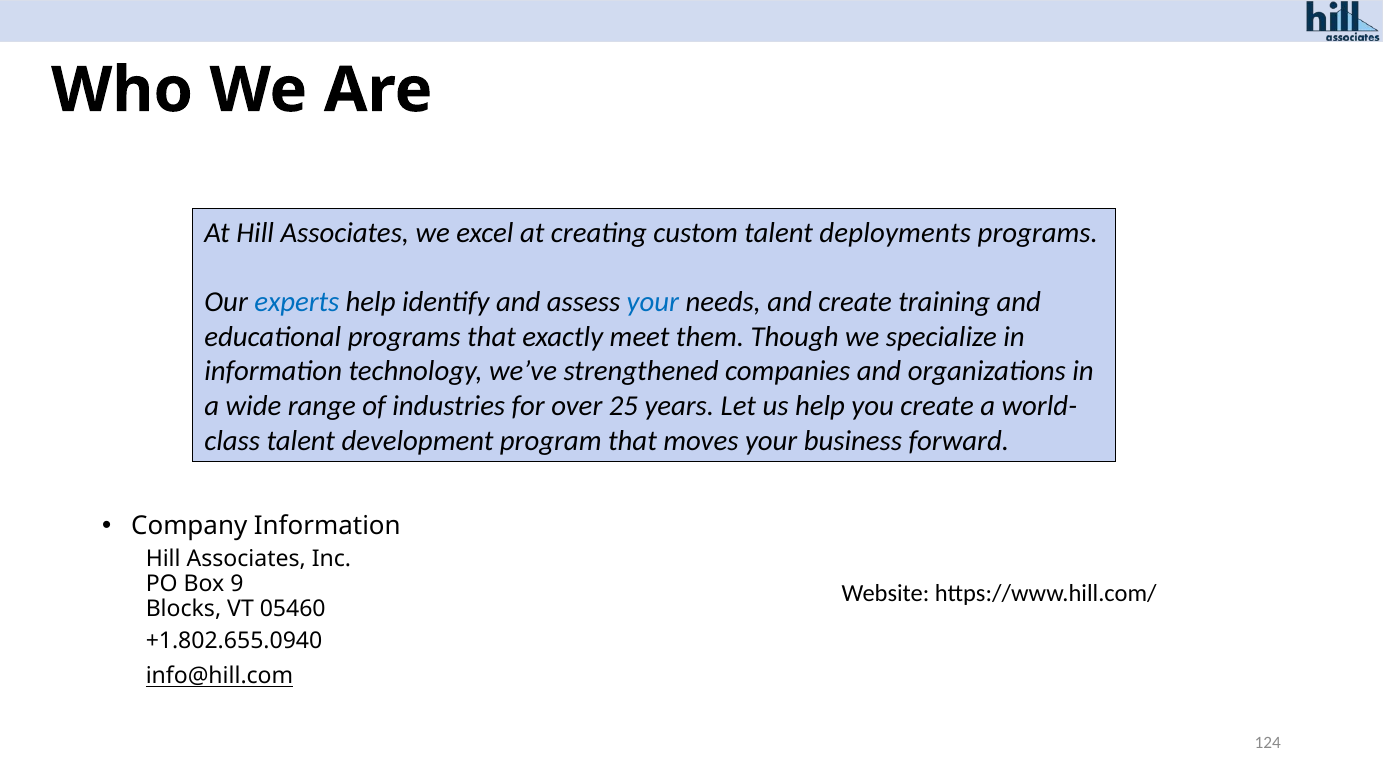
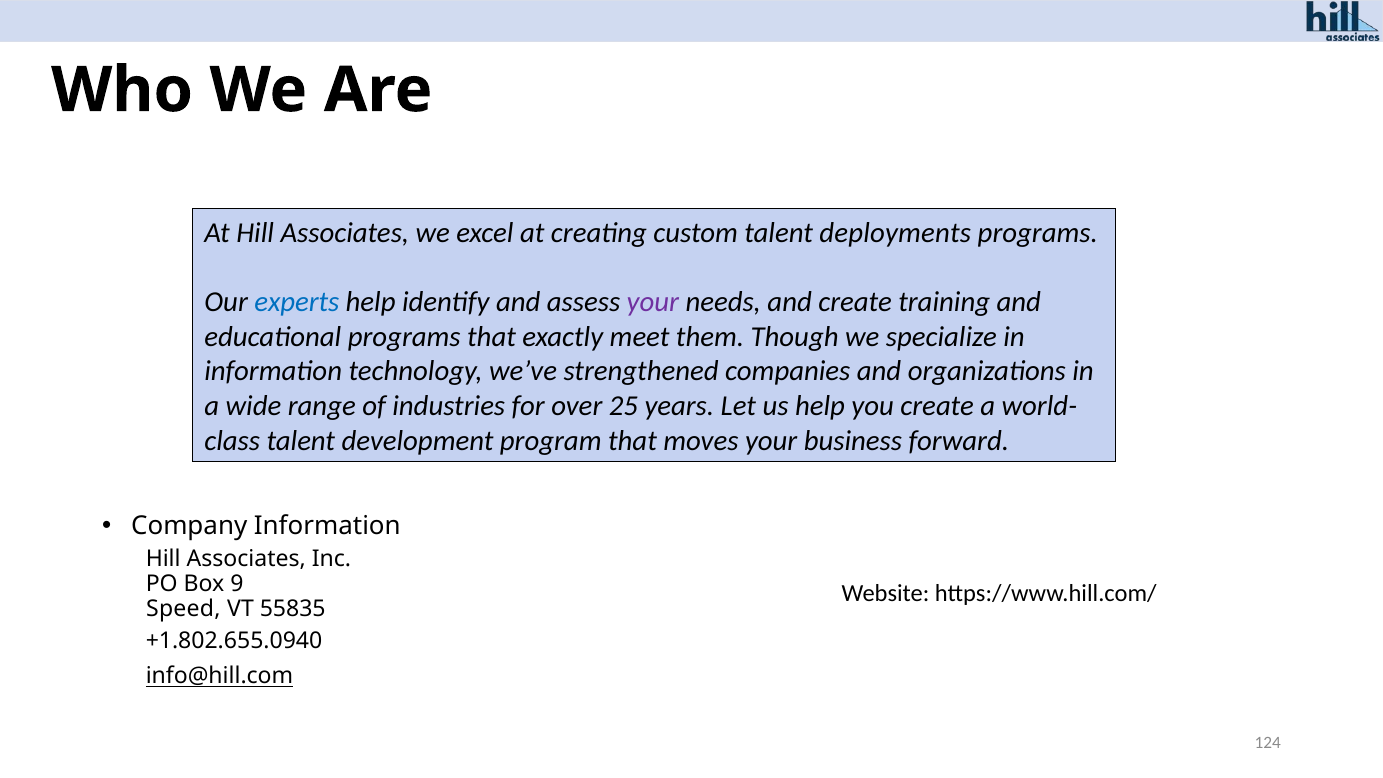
your at (653, 302) colour: blue -> purple
Blocks: Blocks -> Speed
05460: 05460 -> 55835
